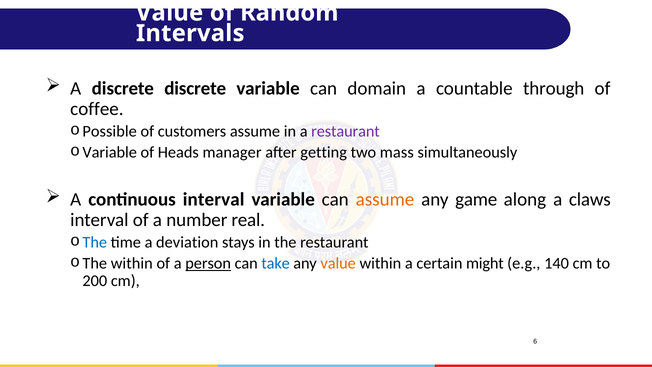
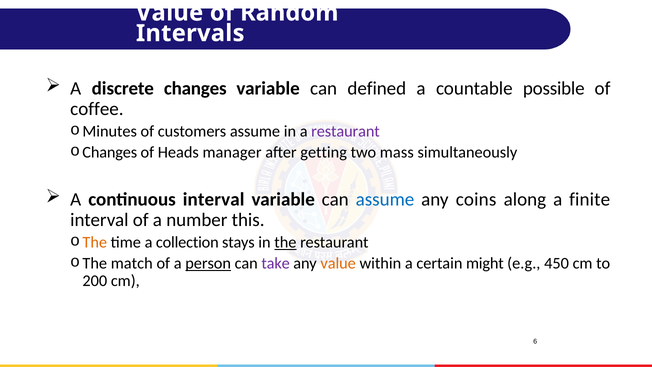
discrete discrete: discrete -> changes
domain: domain -> defined
through: through -> possible
Possible: Possible -> Minutes
Variable at (110, 152): Variable -> Changes
assume at (385, 199) colour: orange -> blue
game: game -> coins
claws: claws -> finite
real: real -> this
The at (95, 242) colour: blue -> orange
deviation: deviation -> collection
the at (285, 242) underline: none -> present
The within: within -> match
take colour: blue -> purple
140: 140 -> 450
